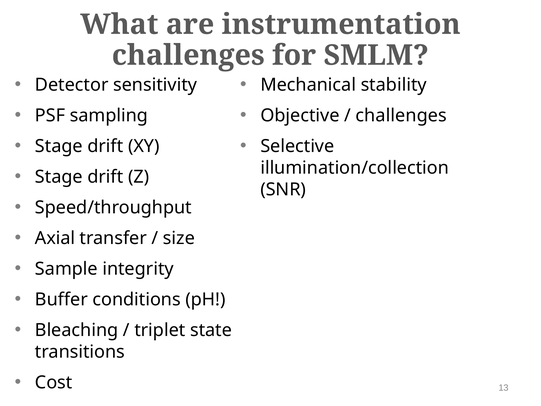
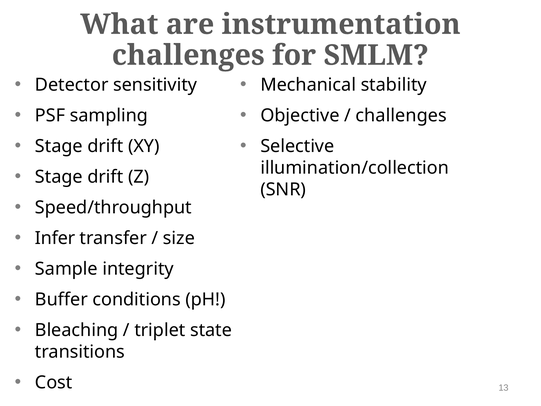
Axial: Axial -> Infer
